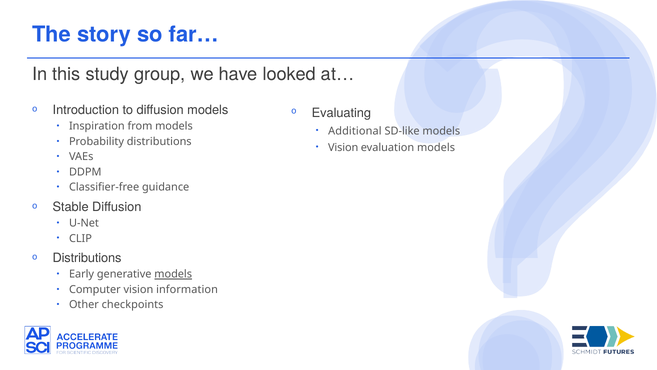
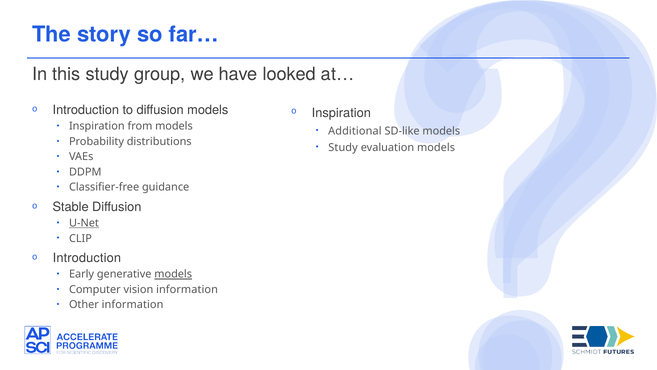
Evaluating at (341, 113): Evaluating -> Inspiration
Vision at (343, 148): Vision -> Study
U-Net underline: none -> present
Distributions at (87, 258): Distributions -> Introduction
Other checkpoints: checkpoints -> information
